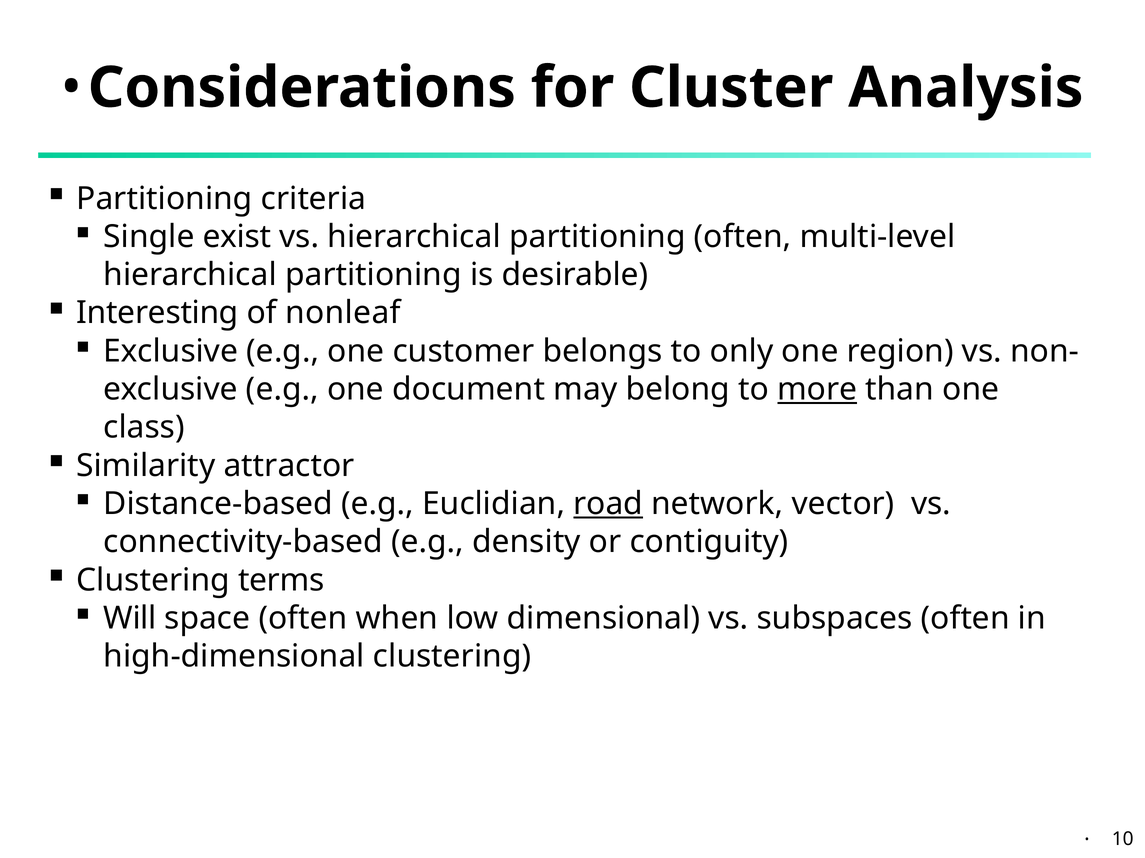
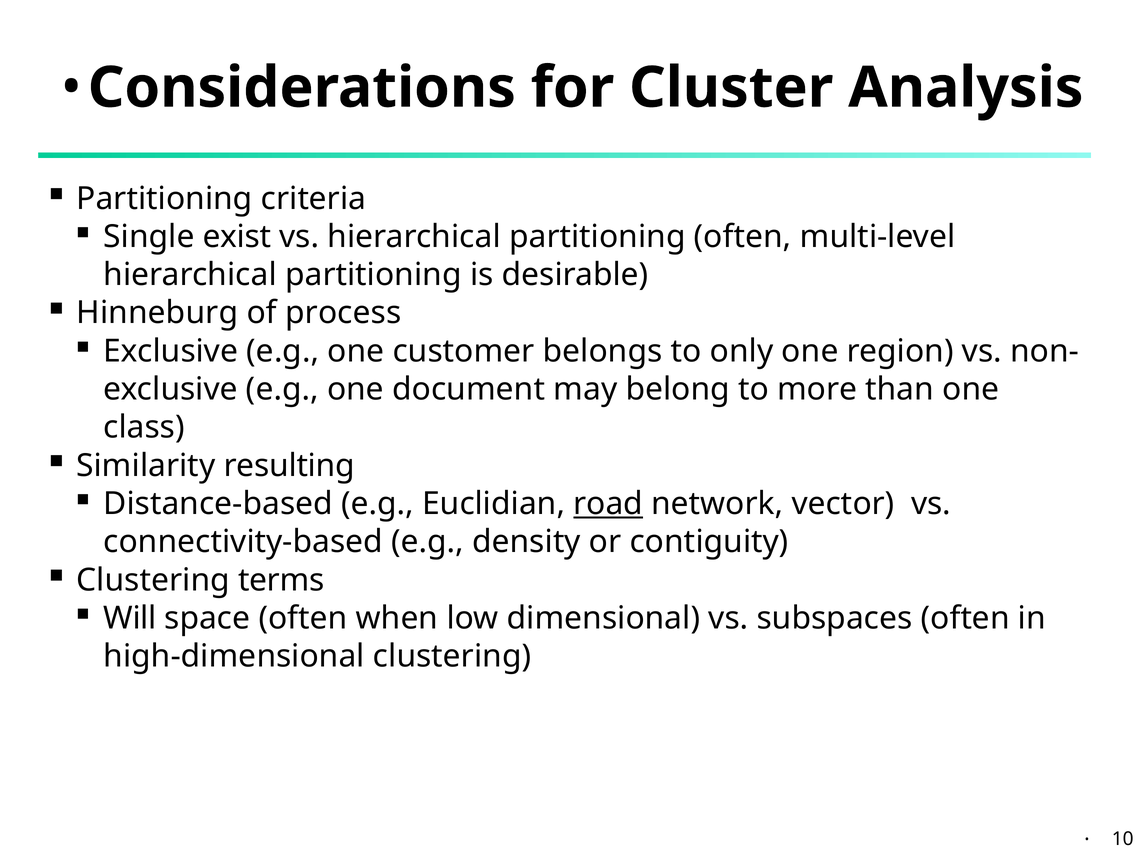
Interesting: Interesting -> Hinneburg
nonleaf: nonleaf -> process
more underline: present -> none
attractor: attractor -> resulting
